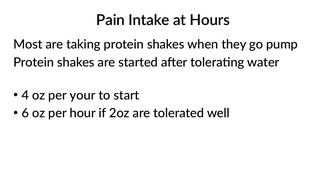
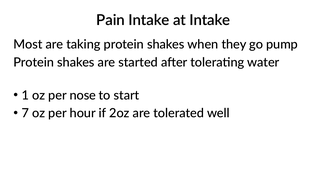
at Hours: Hours -> Intake
4: 4 -> 1
your: your -> nose
6: 6 -> 7
